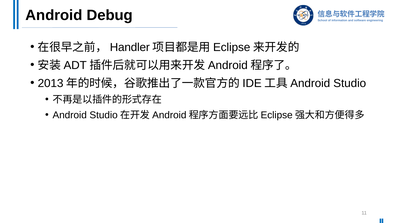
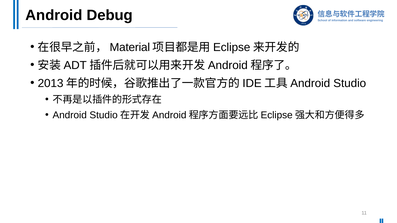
Handler: Handler -> Material
